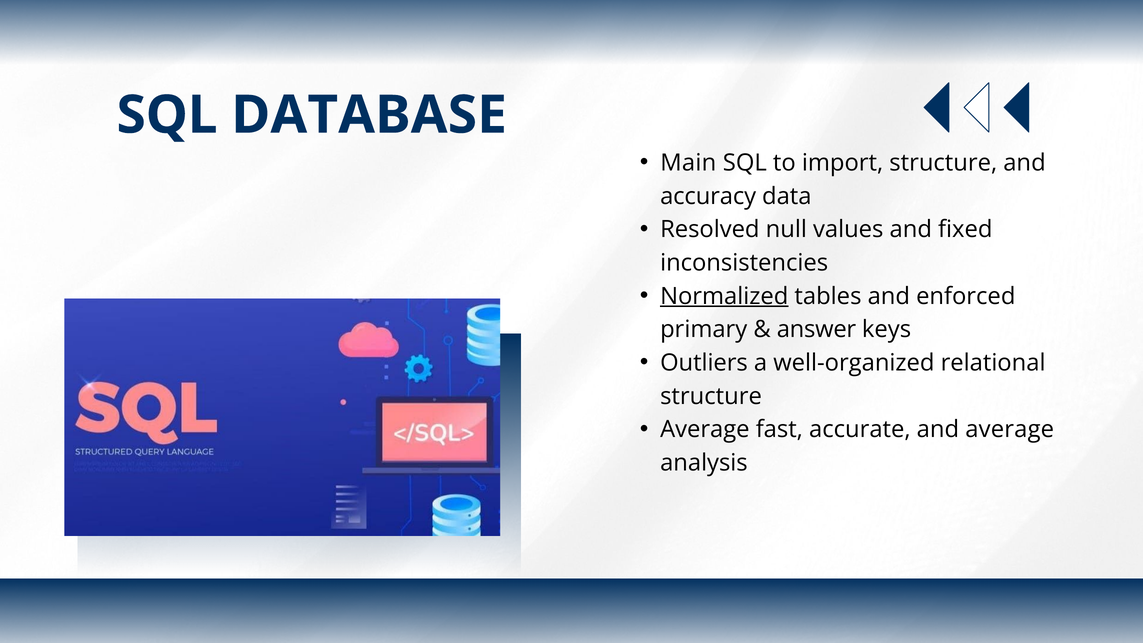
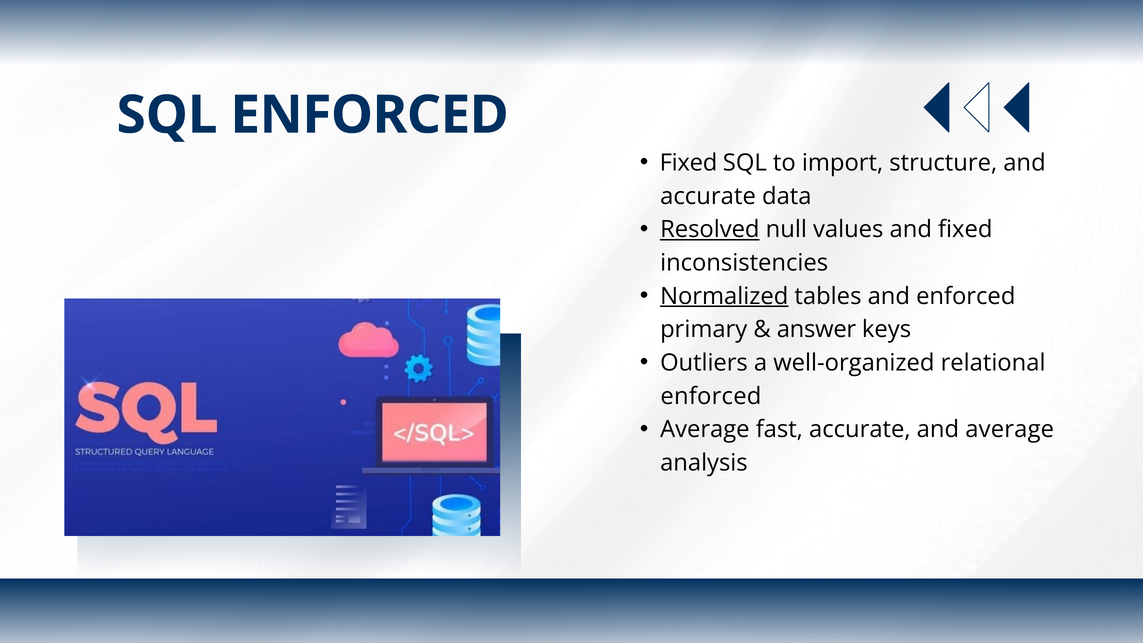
SQL DATABASE: DATABASE -> ENFORCED
Main at (688, 163): Main -> Fixed
accuracy at (708, 196): accuracy -> accurate
Resolved underline: none -> present
structure at (711, 396): structure -> enforced
